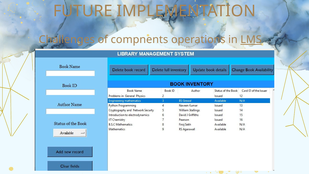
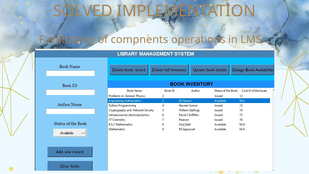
FUTURE: FUTURE -> SOLVED
Challenges: Challenges -> Facilitating
LMS underline: present -> none
